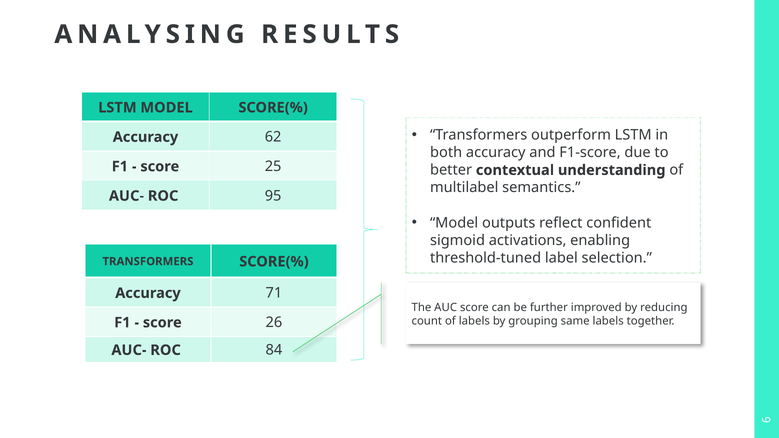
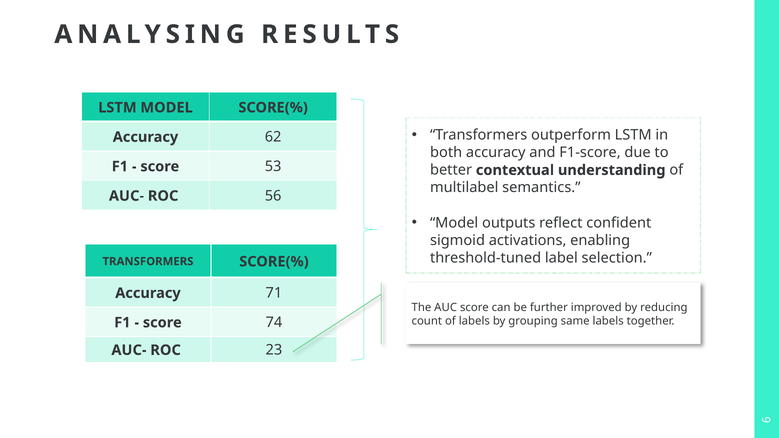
25: 25 -> 53
95: 95 -> 56
26: 26 -> 74
84: 84 -> 23
